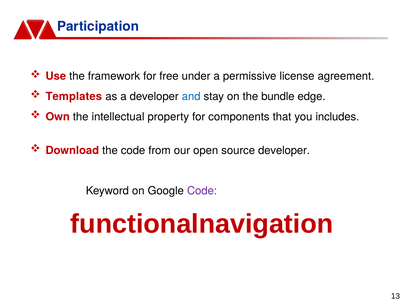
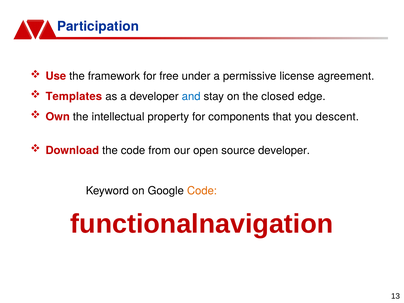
bundle: bundle -> closed
includes: includes -> descent
Code at (202, 191) colour: purple -> orange
